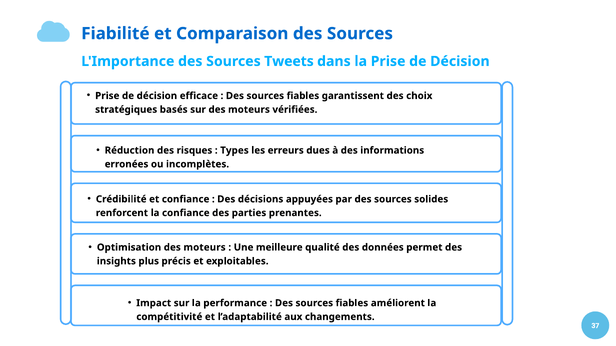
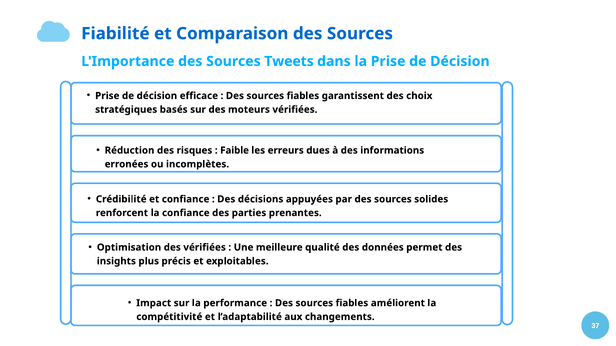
Types: Types -> Faible
Optimisation des moteurs: moteurs -> vérifiées
